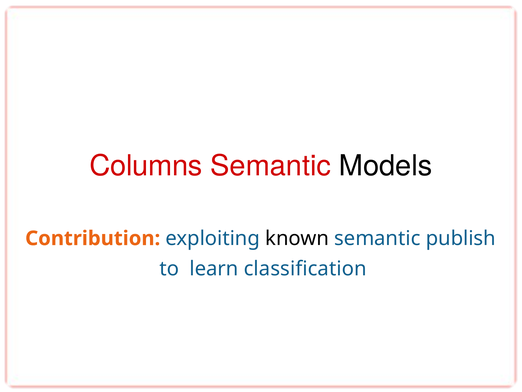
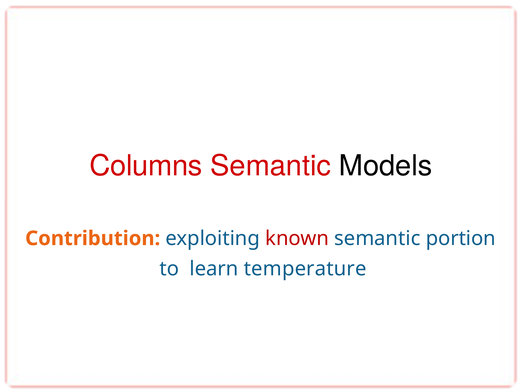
known colour: black -> red
publish: publish -> portion
classification: classification -> temperature
